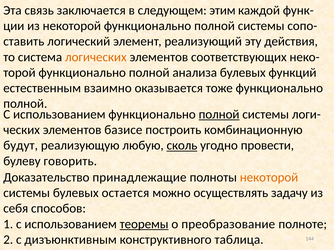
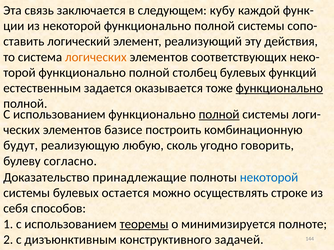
этим: этим -> кубу
анализа: анализа -> столбец
взаимно: взаимно -> задается
функционально at (279, 88) underline: none -> present
сколь underline: present -> none
провести: провести -> говорить
говорить: говорить -> согласно
некоторой at (269, 178) colour: orange -> blue
задачу: задачу -> строке
преобразование: преобразование -> минимизируется
таблица: таблица -> задачей
